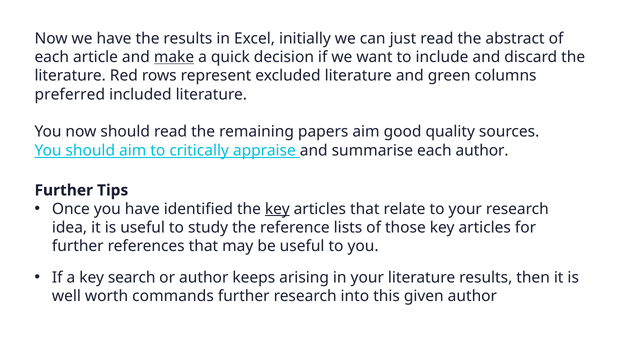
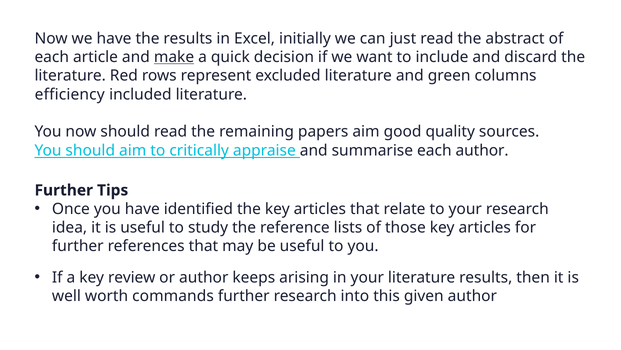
preferred: preferred -> efficiency
key at (277, 209) underline: present -> none
search: search -> review
